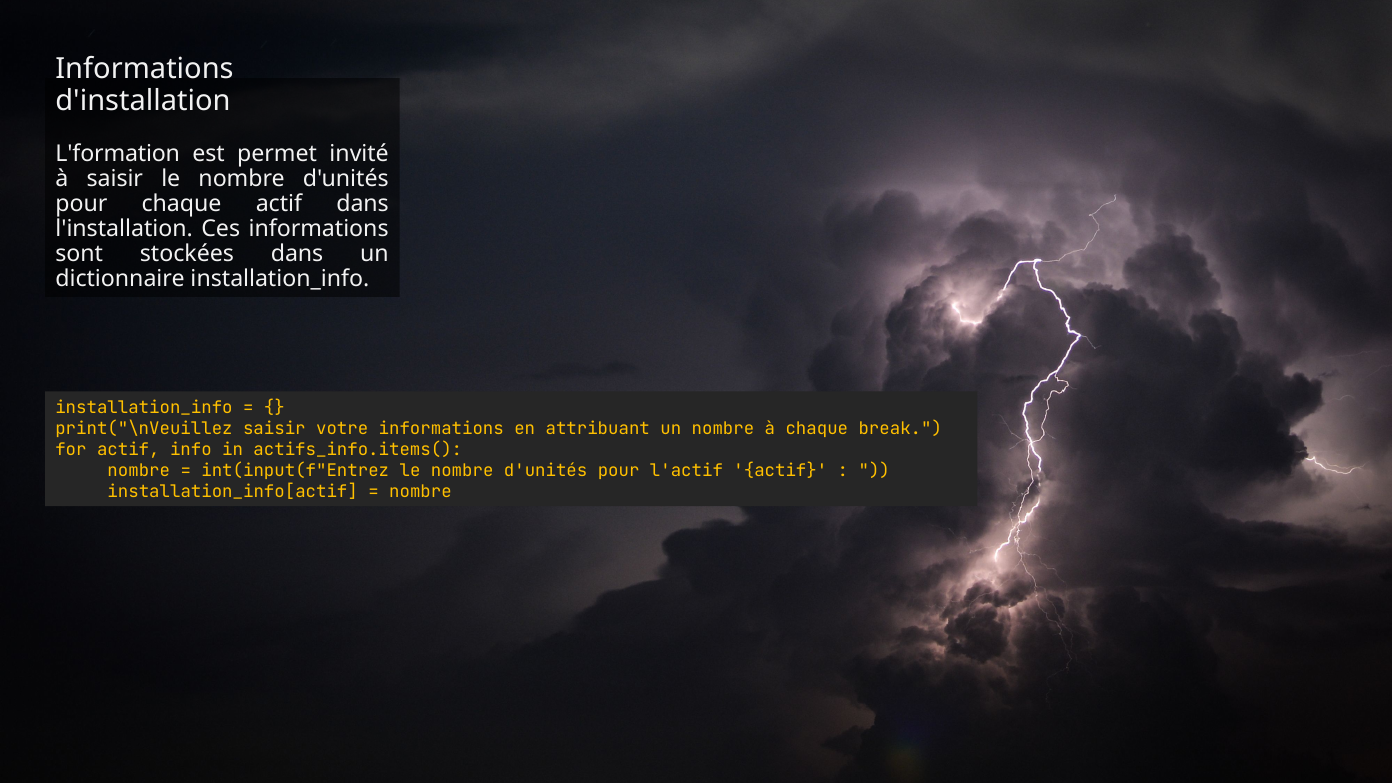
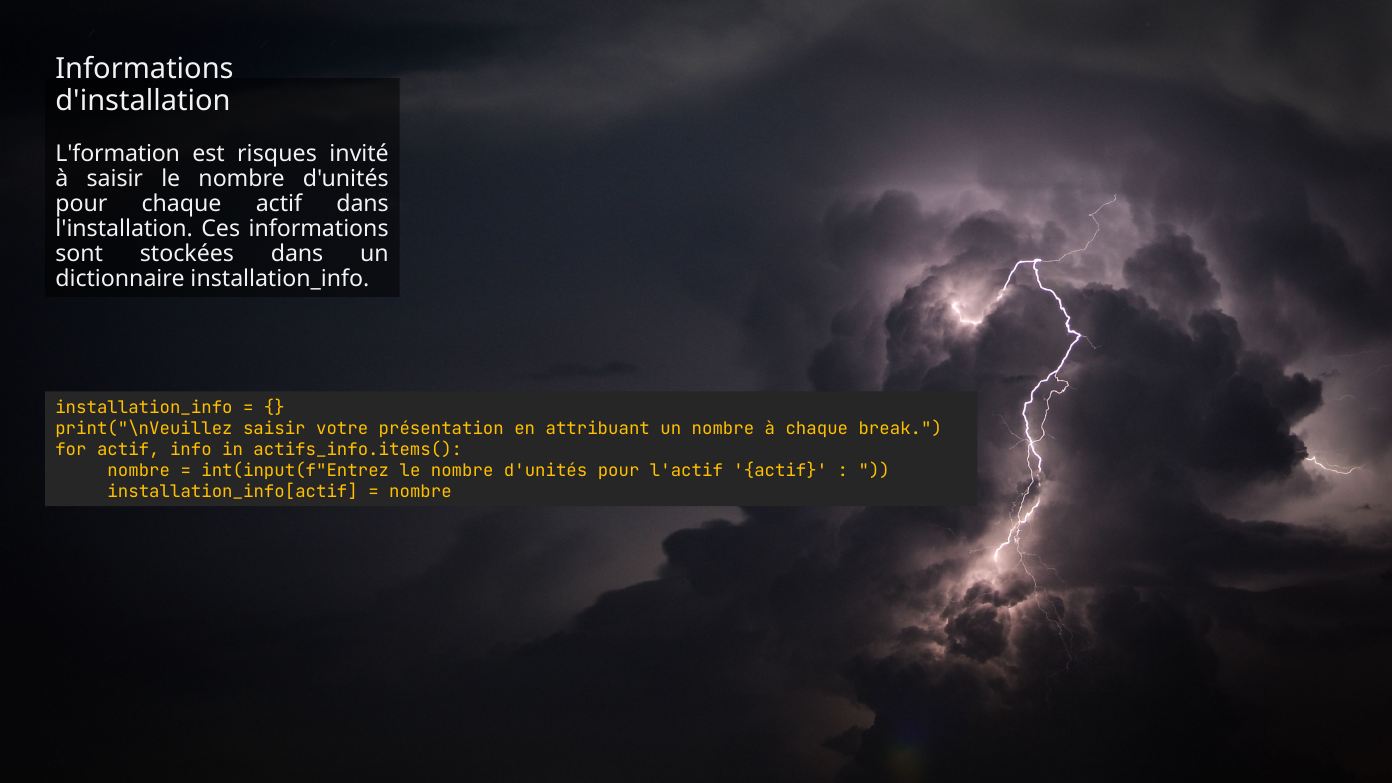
permet: permet -> risques
votre informations: informations -> présentation
